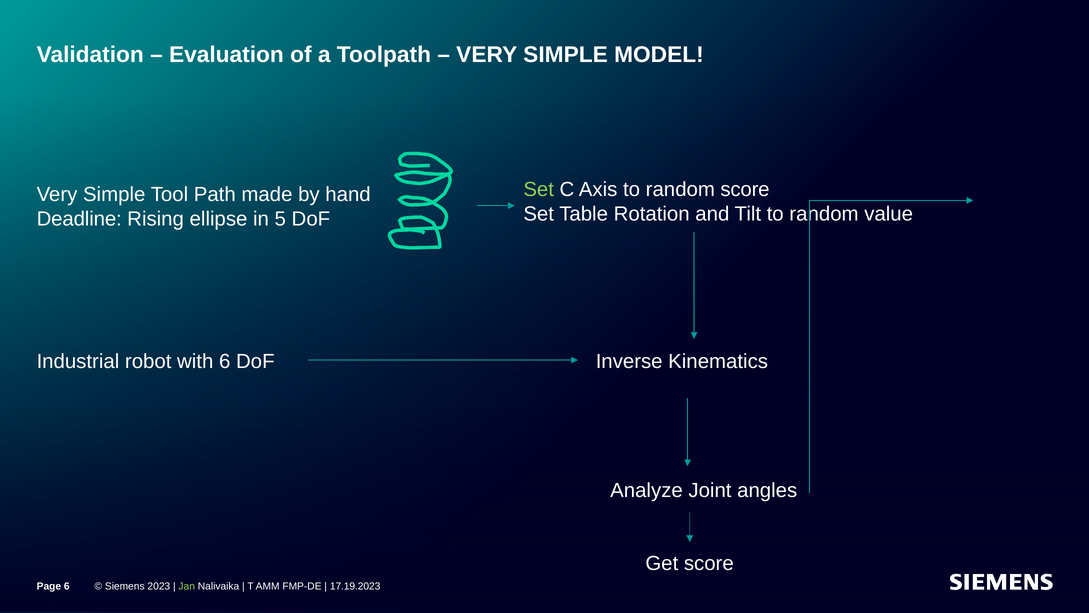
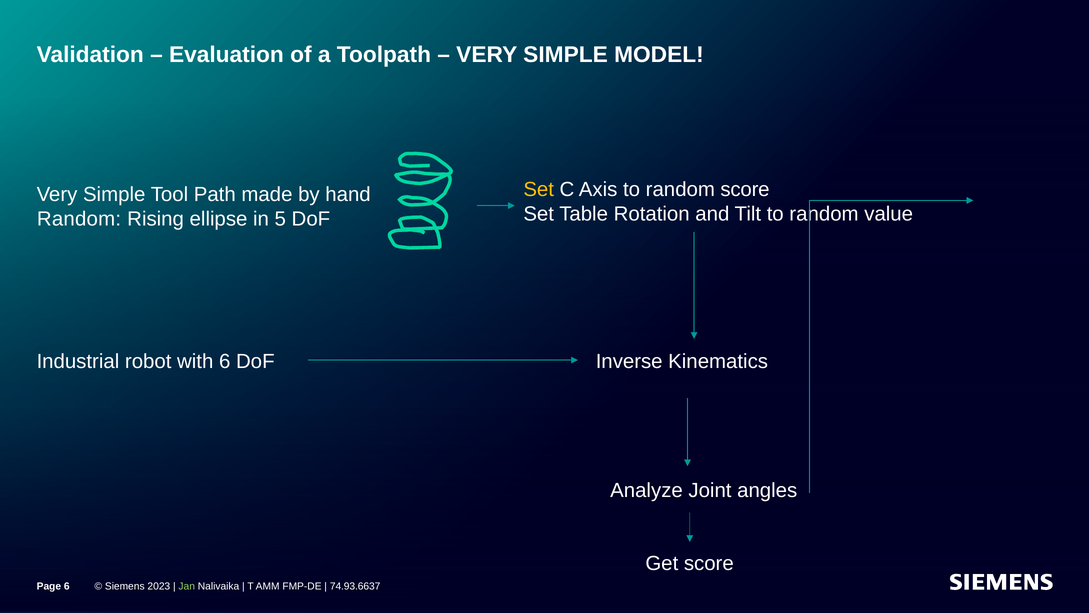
Set at (539, 189) colour: light green -> yellow
Deadline at (79, 219): Deadline -> Random
17.19.2023: 17.19.2023 -> 74.93.6637
